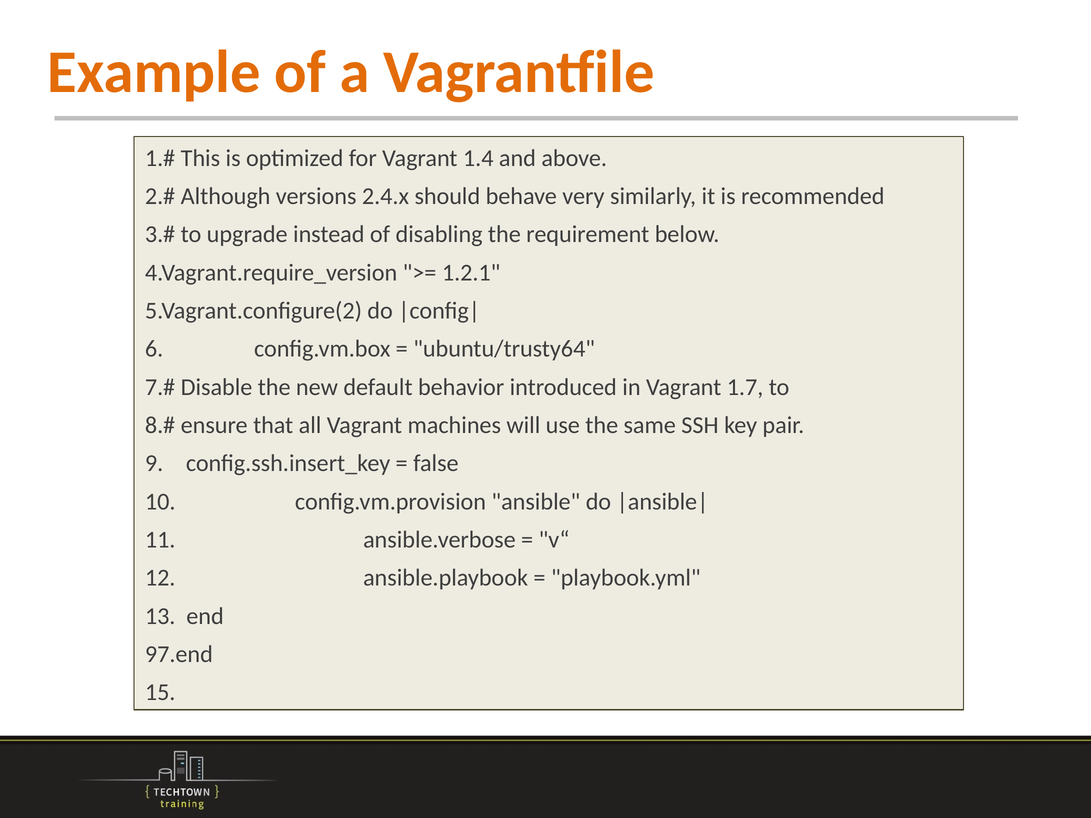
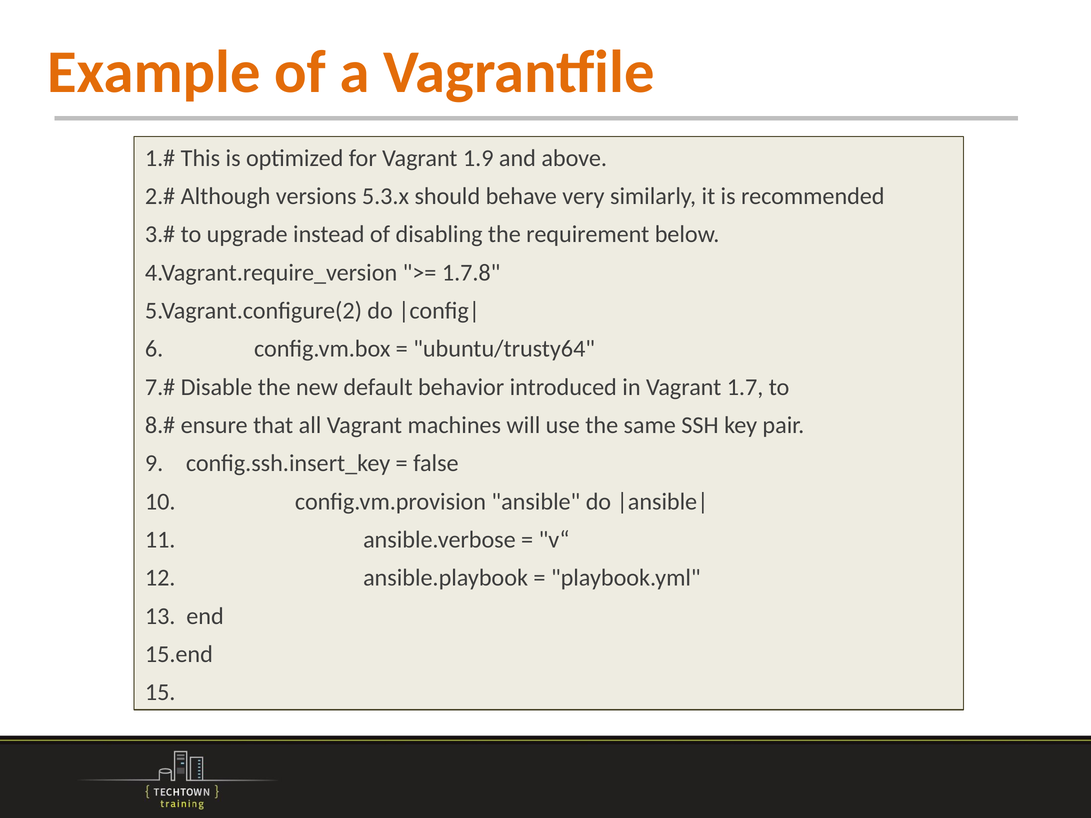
1.4: 1.4 -> 1.9
2.4.x: 2.4.x -> 5.3.x
1.2.1: 1.2.1 -> 1.7.8
97.end: 97.end -> 15.end
